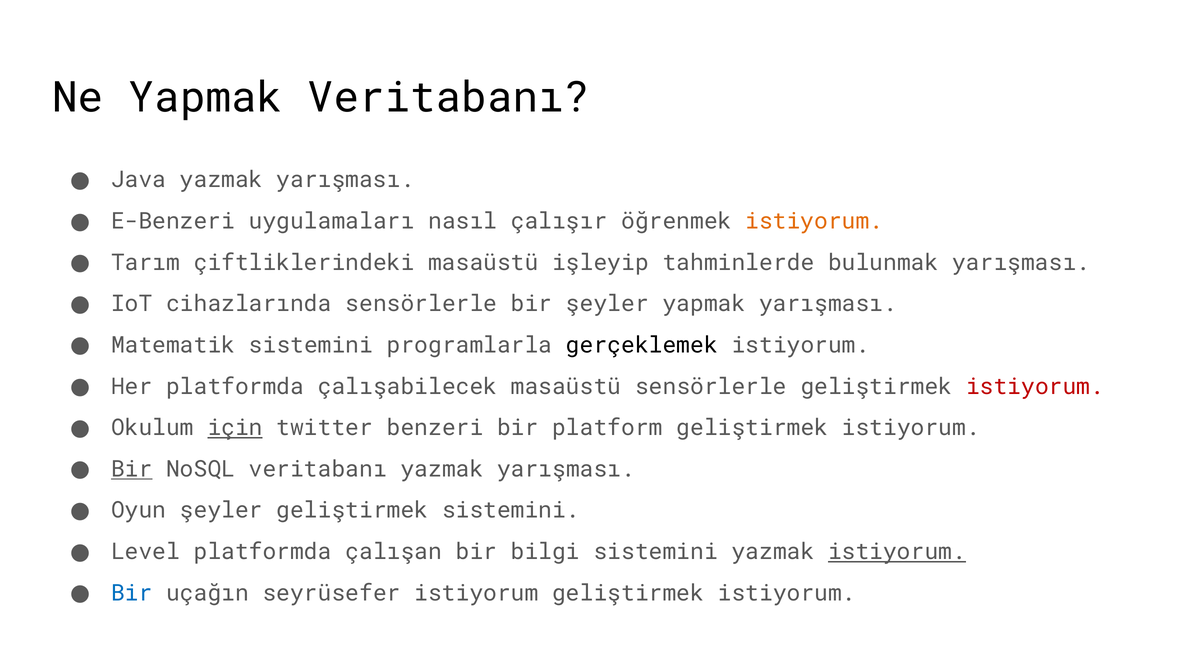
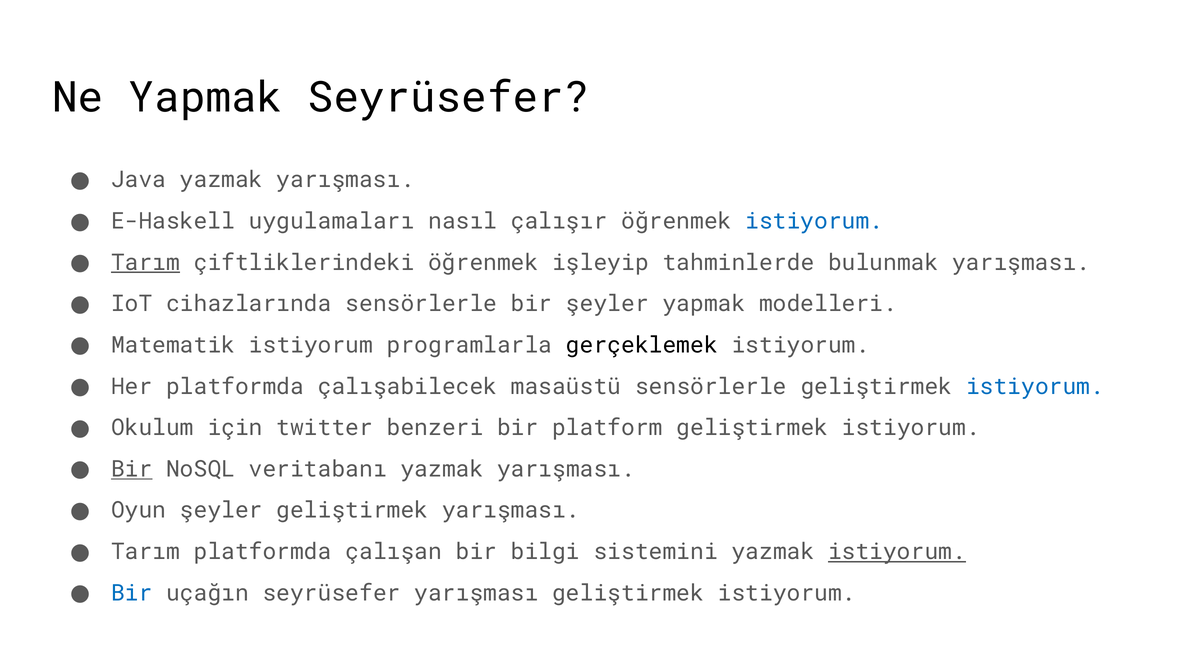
Yapmak Veritabanı: Veritabanı -> Seyrüsefer
E-Benzeri: E-Benzeri -> E-Haskell
istiyorum at (814, 221) colour: orange -> blue
Tarım at (145, 262) underline: none -> present
çiftliklerindeki masaüstü: masaüstü -> öğrenmek
yapmak yarışması: yarışması -> modelleri
Matematik sistemini: sistemini -> istiyorum
istiyorum at (1035, 386) colour: red -> blue
için underline: present -> none
geliştirmek sistemini: sistemini -> yarışması
Level at (145, 552): Level -> Tarım
seyrüsefer istiyorum: istiyorum -> yarışması
